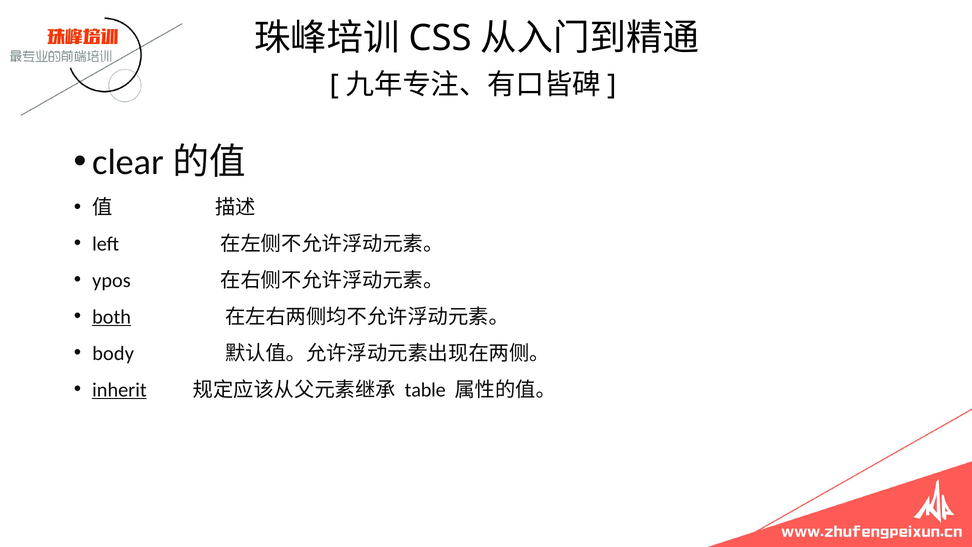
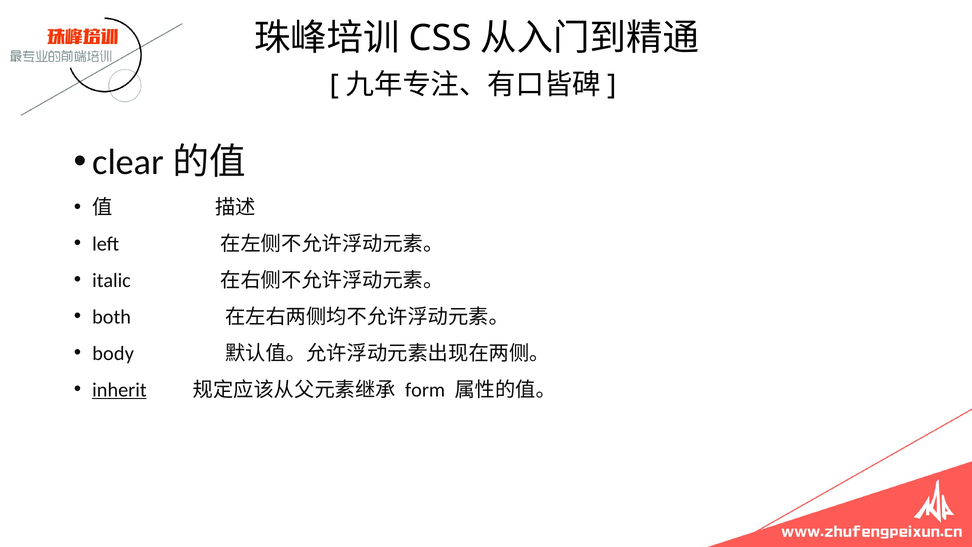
ypos: ypos -> italic
both underline: present -> none
table: table -> form
